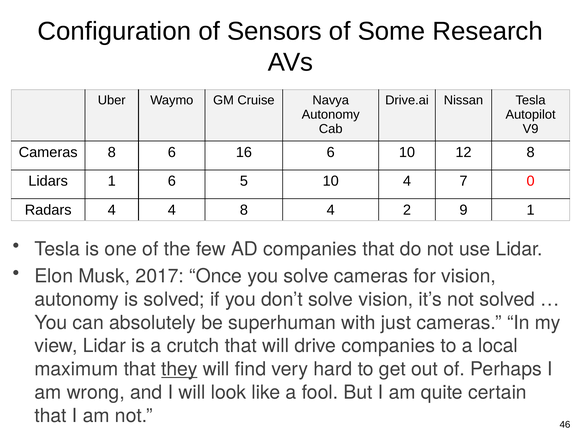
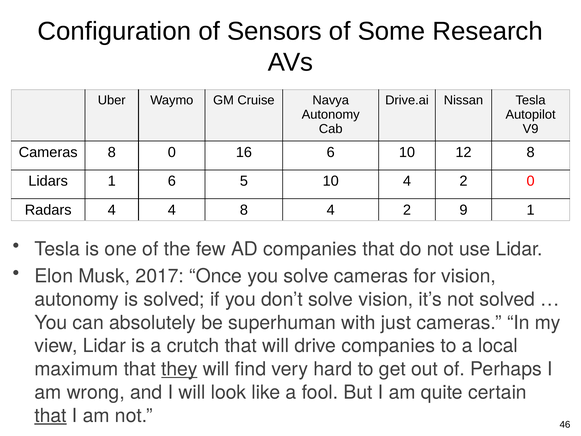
8 6: 6 -> 0
10 4 7: 7 -> 2
that at (51, 415) underline: none -> present
